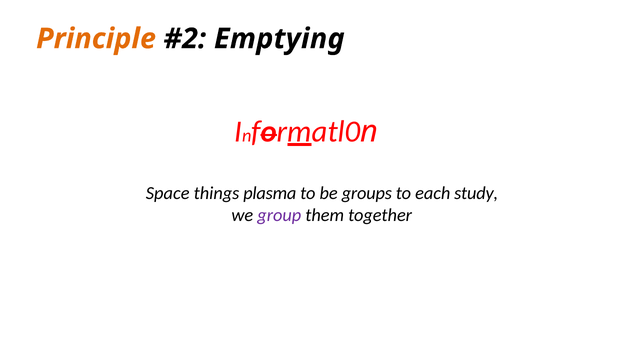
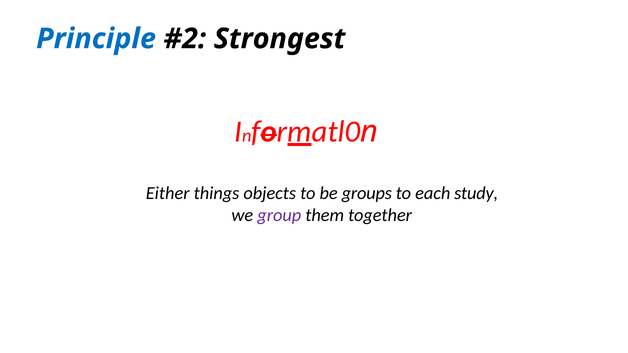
Principle colour: orange -> blue
Emptying: Emptying -> Strongest
Space: Space -> Either
plasma: plasma -> objects
